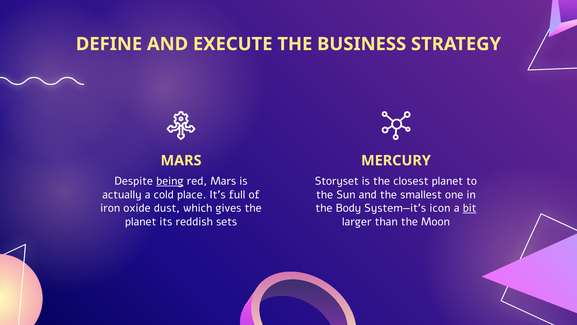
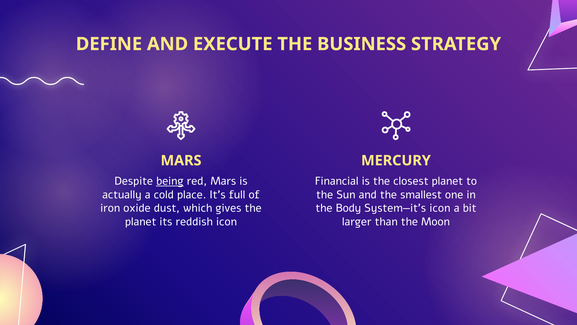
Storyset: Storyset -> Financial
bit underline: present -> none
reddish sets: sets -> icon
